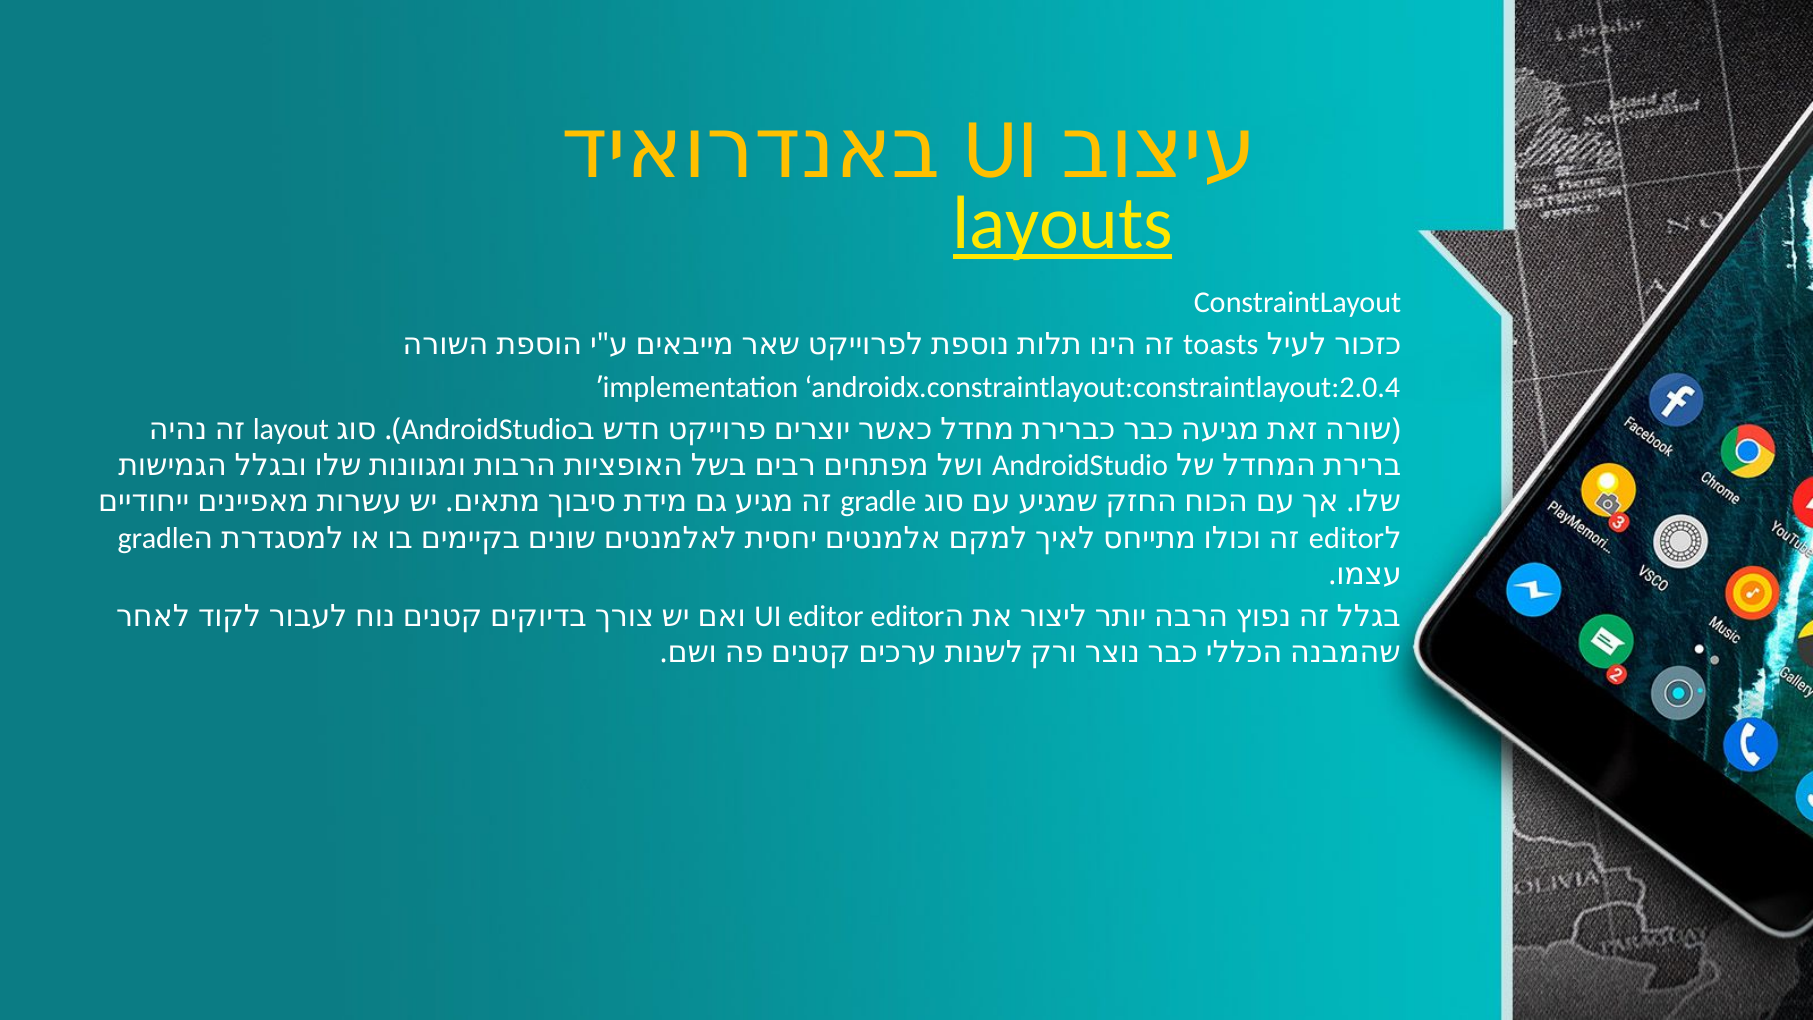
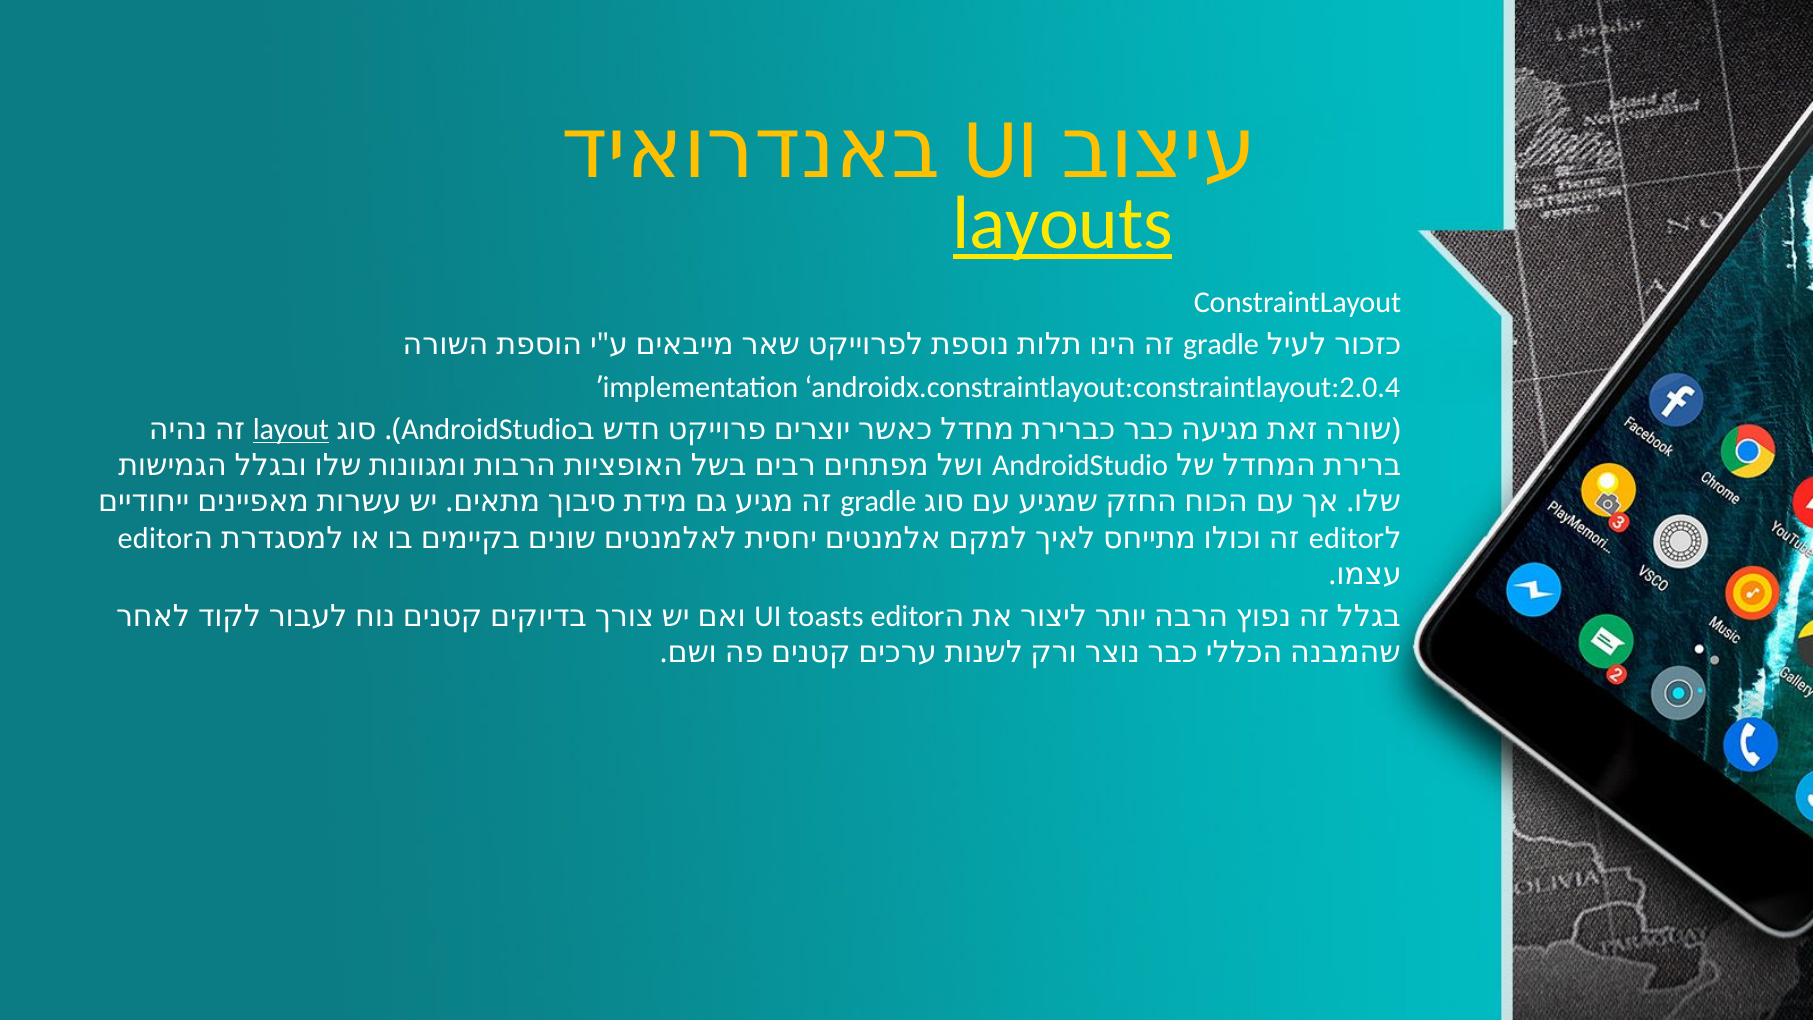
toasts at (1221, 345): toasts -> gradle
layout underline: none -> present
gradle at (156, 538): gradle -> editor
UI editor: editor -> toasts
